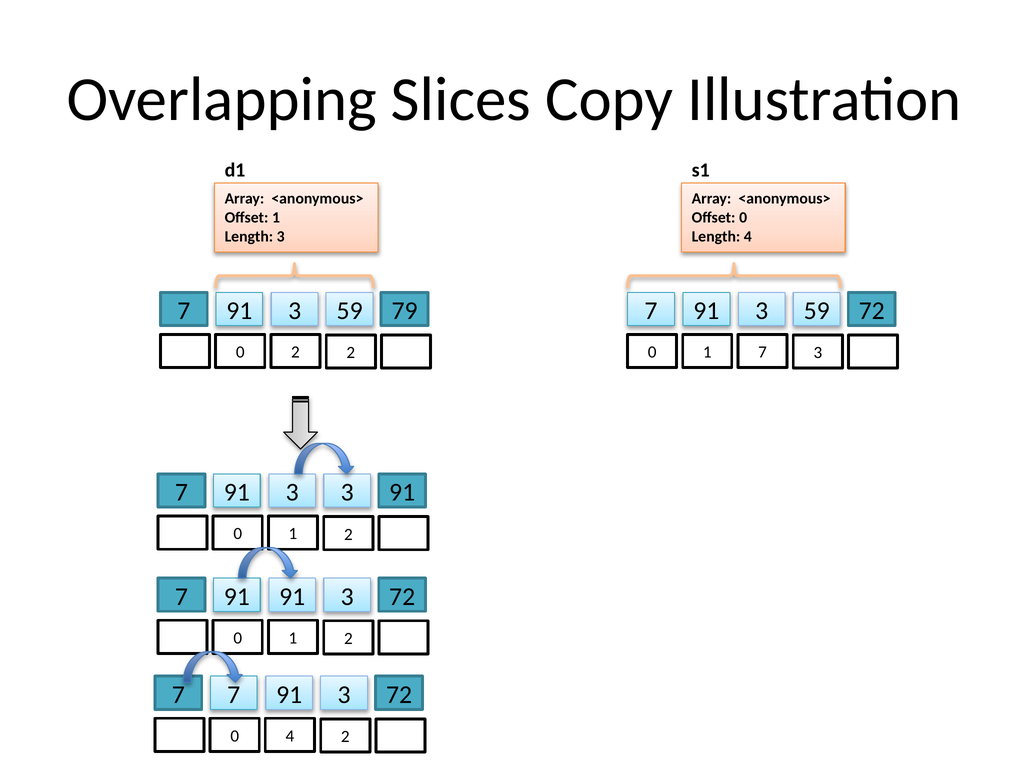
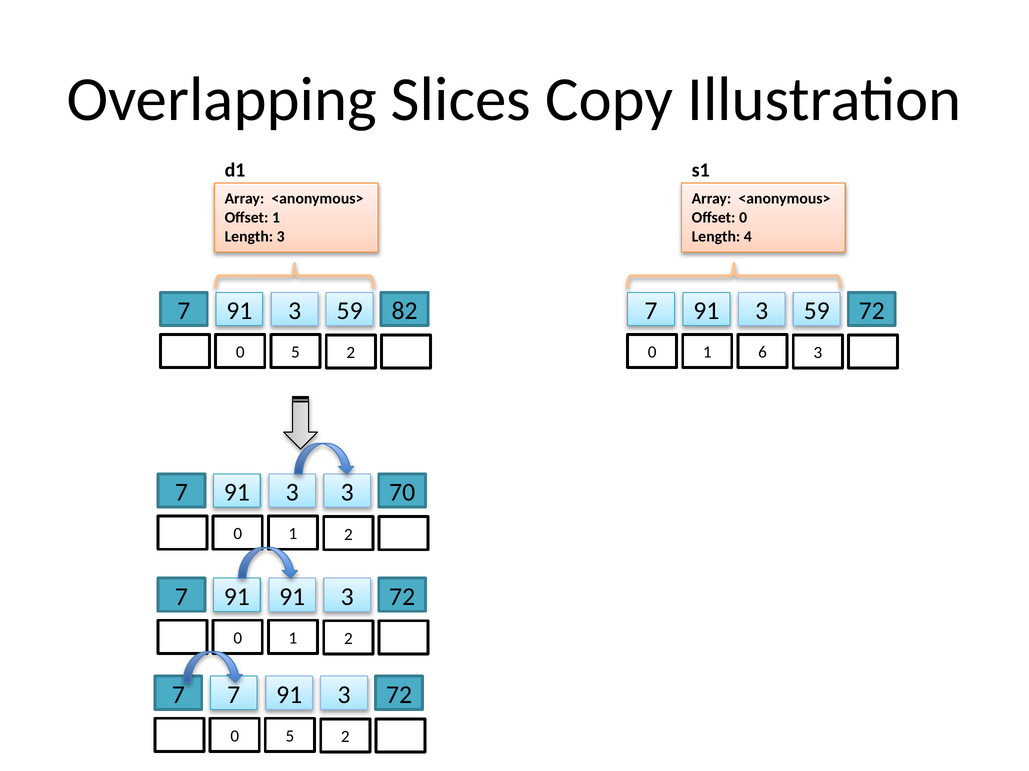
79: 79 -> 82
2 at (295, 353): 2 -> 5
7 at (762, 353): 7 -> 6
3 91: 91 -> 70
4 at (290, 737): 4 -> 5
